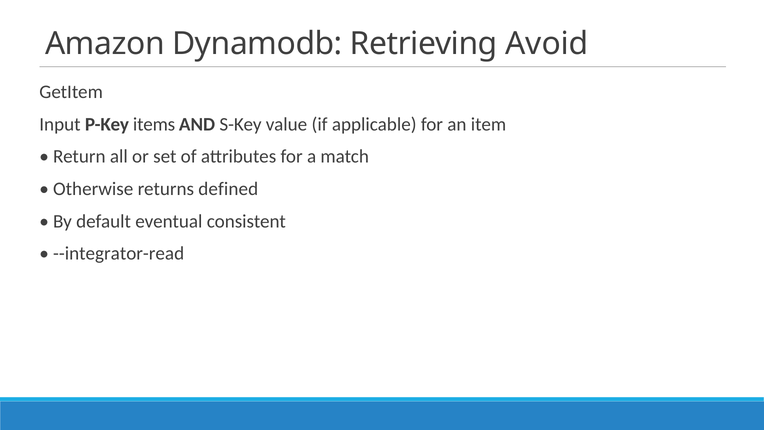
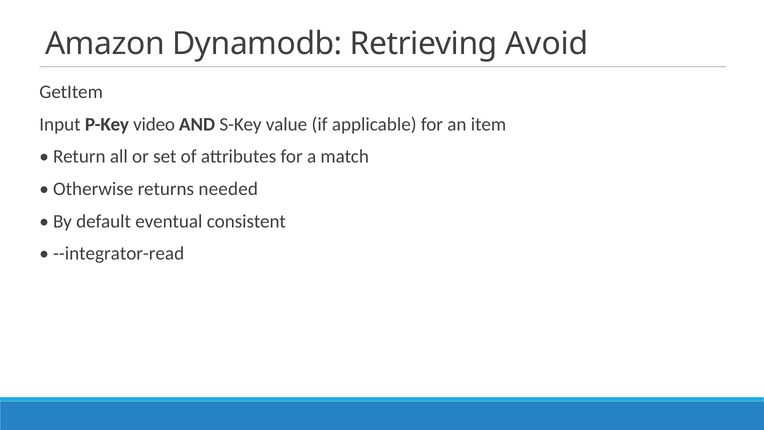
items: items -> video
defined: defined -> needed
